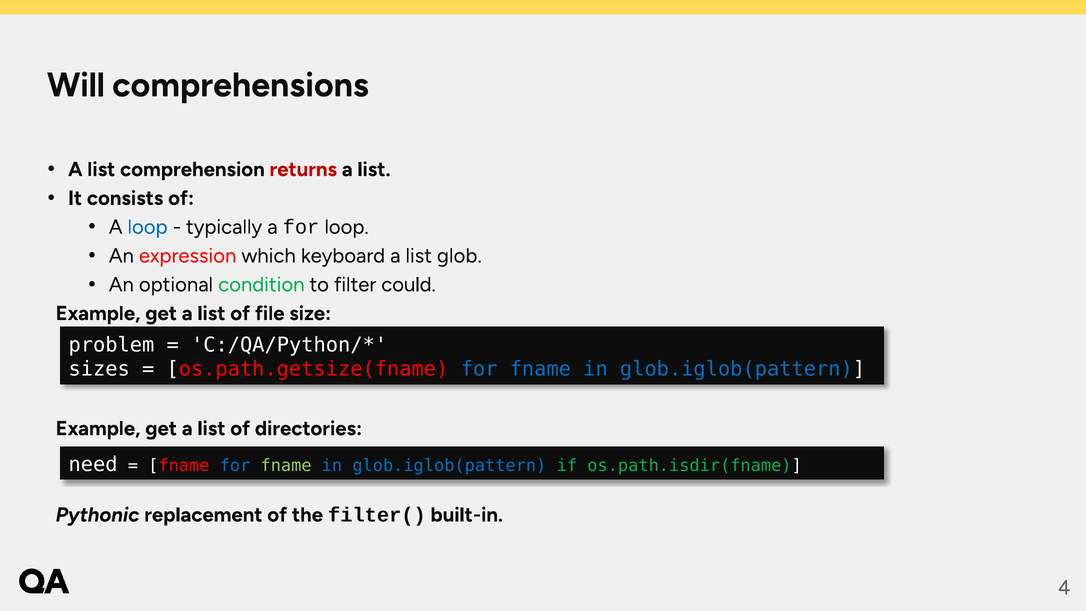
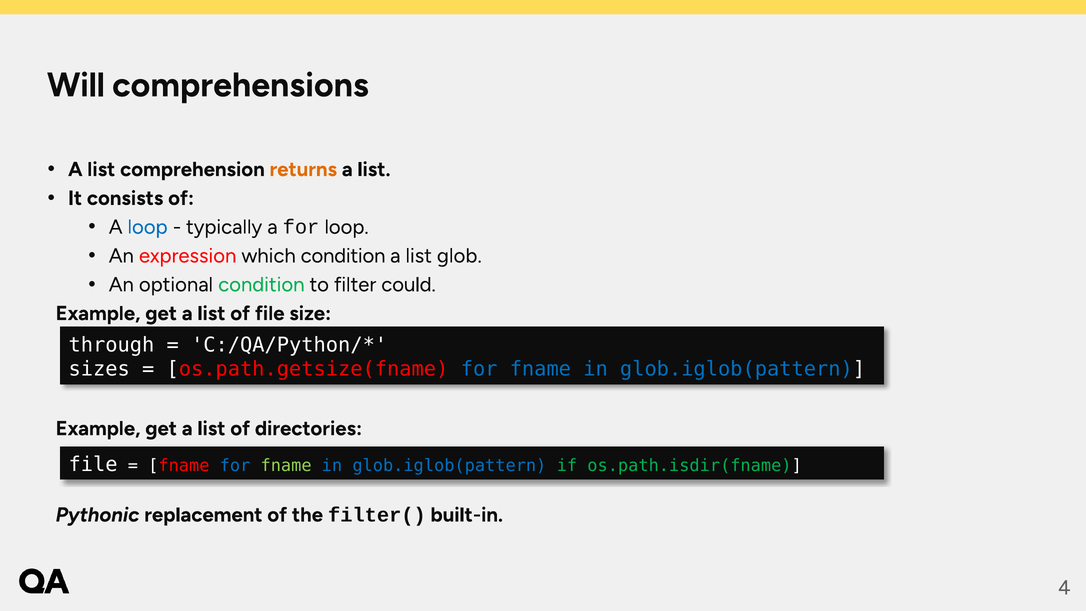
returns colour: red -> orange
which keyboard: keyboard -> condition
problem: problem -> through
need at (93, 464): need -> file
